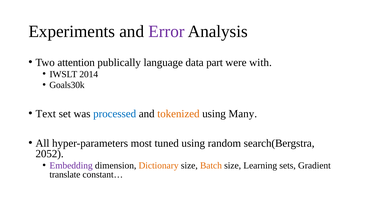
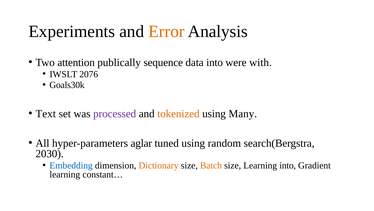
Error colour: purple -> orange
language: language -> sequence
data part: part -> into
2014: 2014 -> 2076
processed colour: blue -> purple
most: most -> aglar
2052: 2052 -> 2030
Embedding colour: purple -> blue
Learning sets: sets -> into
translate at (65, 174): translate -> learning
